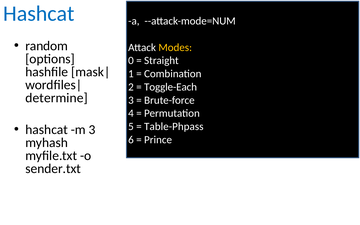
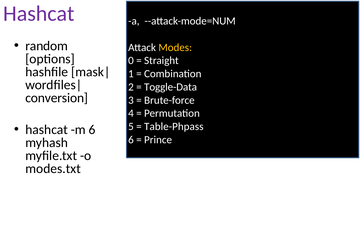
Hashcat at (39, 14) colour: blue -> purple
Toggle-Each: Toggle-Each -> Toggle-Data
determine: determine -> conversion
m 3: 3 -> 6
sender.txt: sender.txt -> modes.txt
